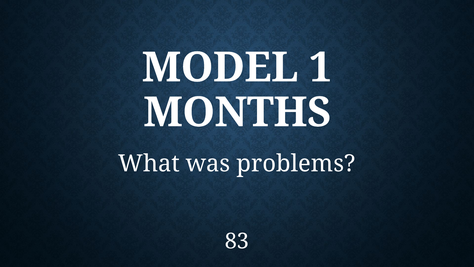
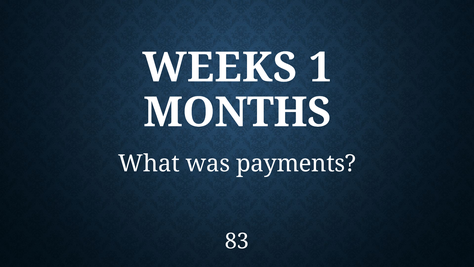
MODEL: MODEL -> WEEKS
problems: problems -> payments
